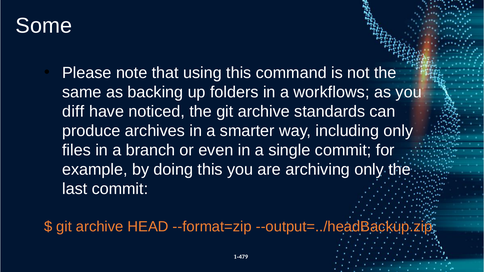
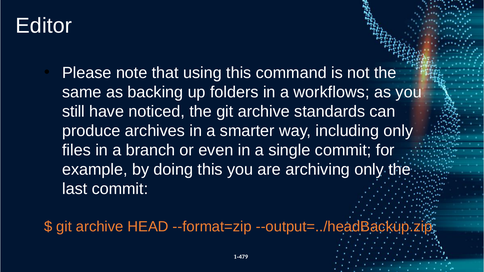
Some: Some -> Editor
diff: diff -> still
